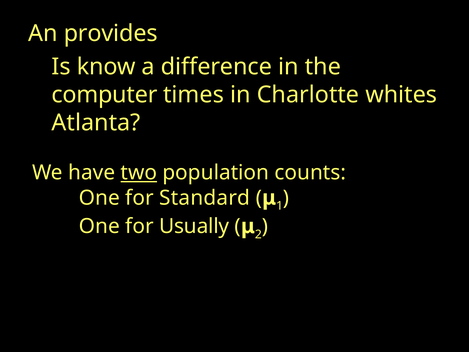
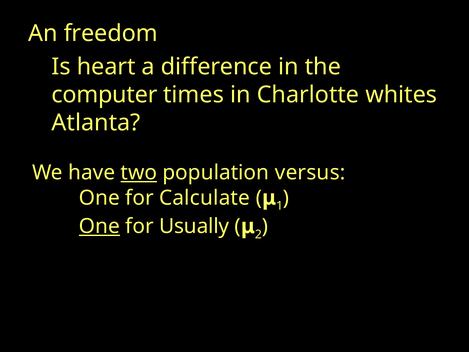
provides: provides -> freedom
know: know -> heart
counts: counts -> versus
Standard: Standard -> Calculate
One at (99, 226) underline: none -> present
